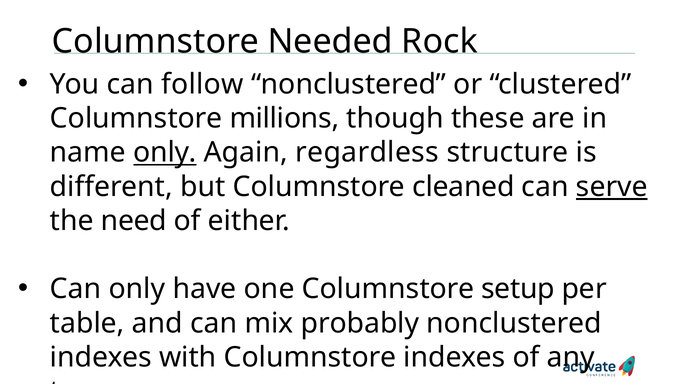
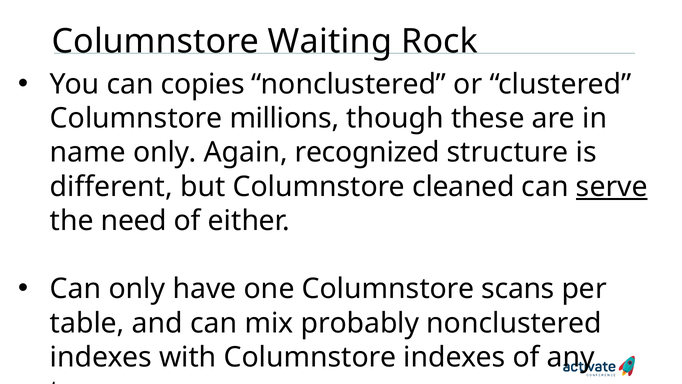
Needed: Needed -> Waiting
follow: follow -> copies
only at (165, 152) underline: present -> none
regardless: regardless -> recognized
setup: setup -> scans
